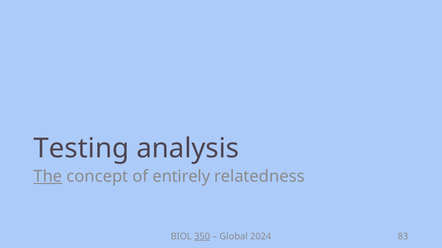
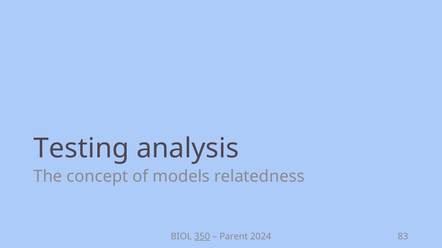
The underline: present -> none
entirely: entirely -> models
Global: Global -> Parent
